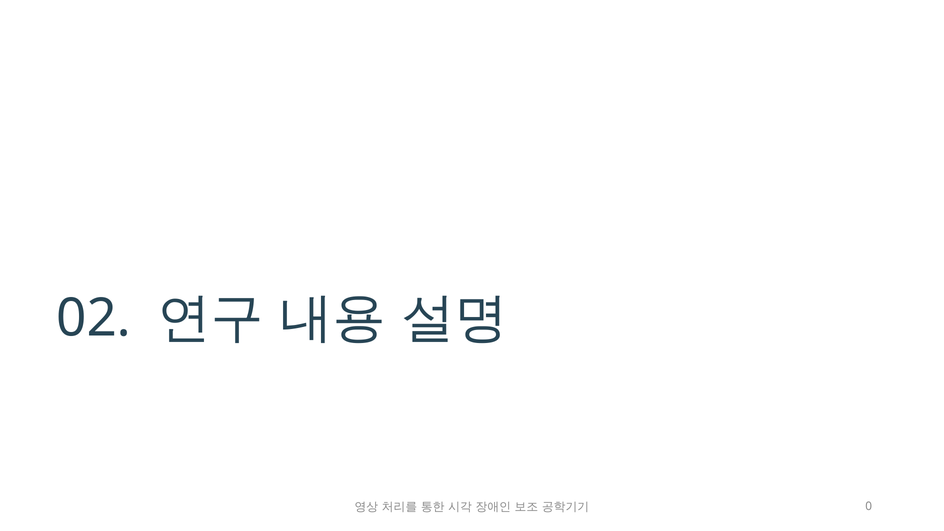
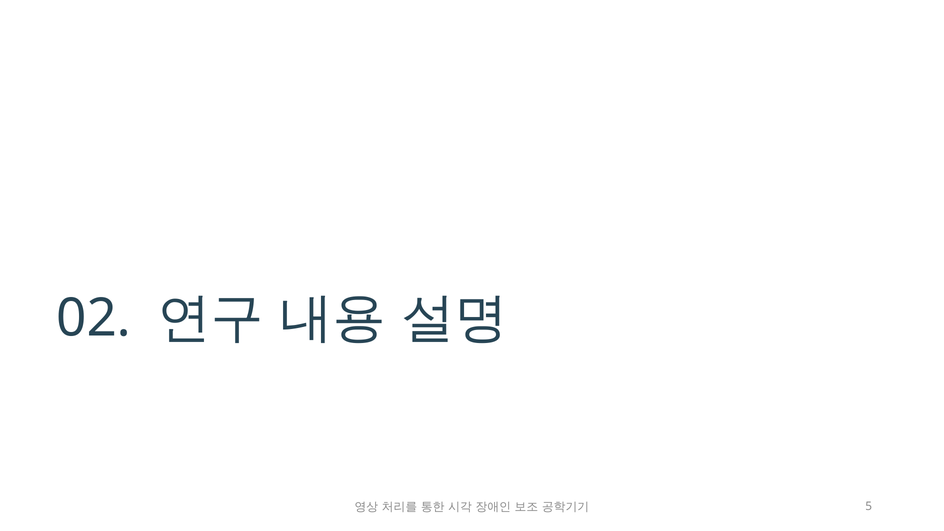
0: 0 -> 5
